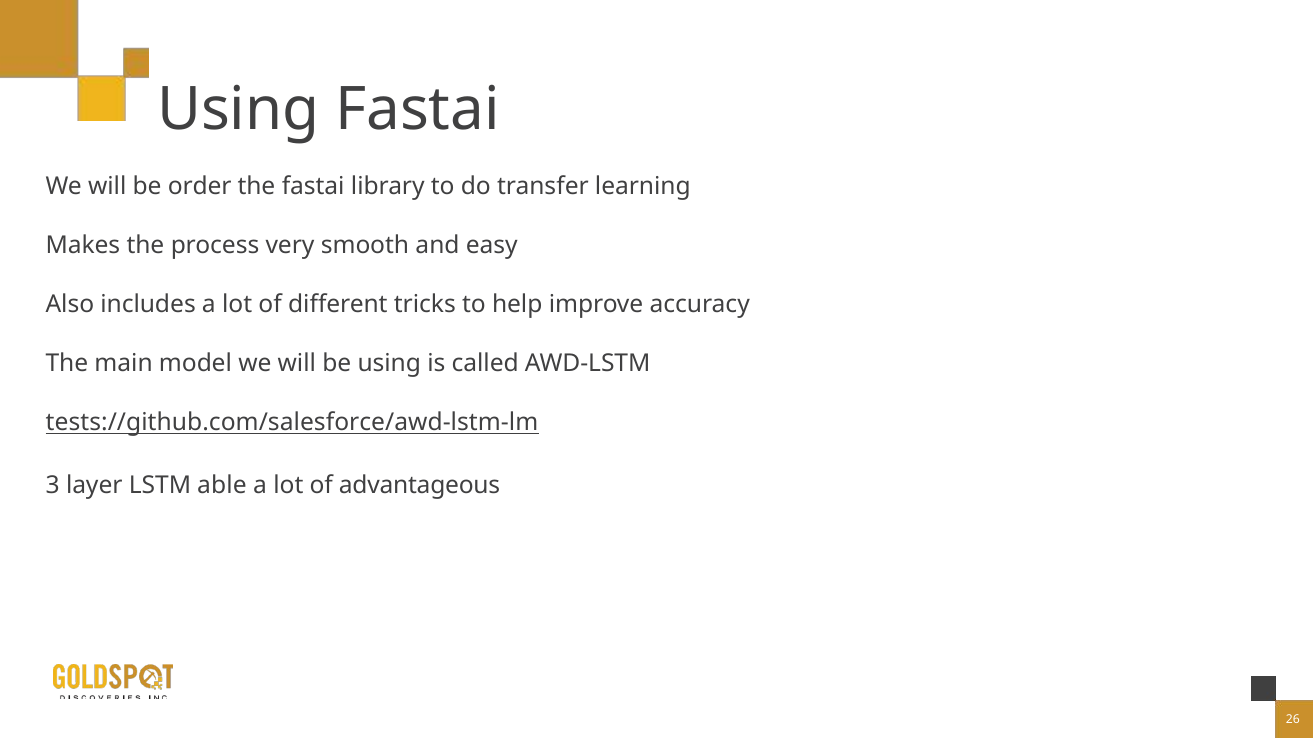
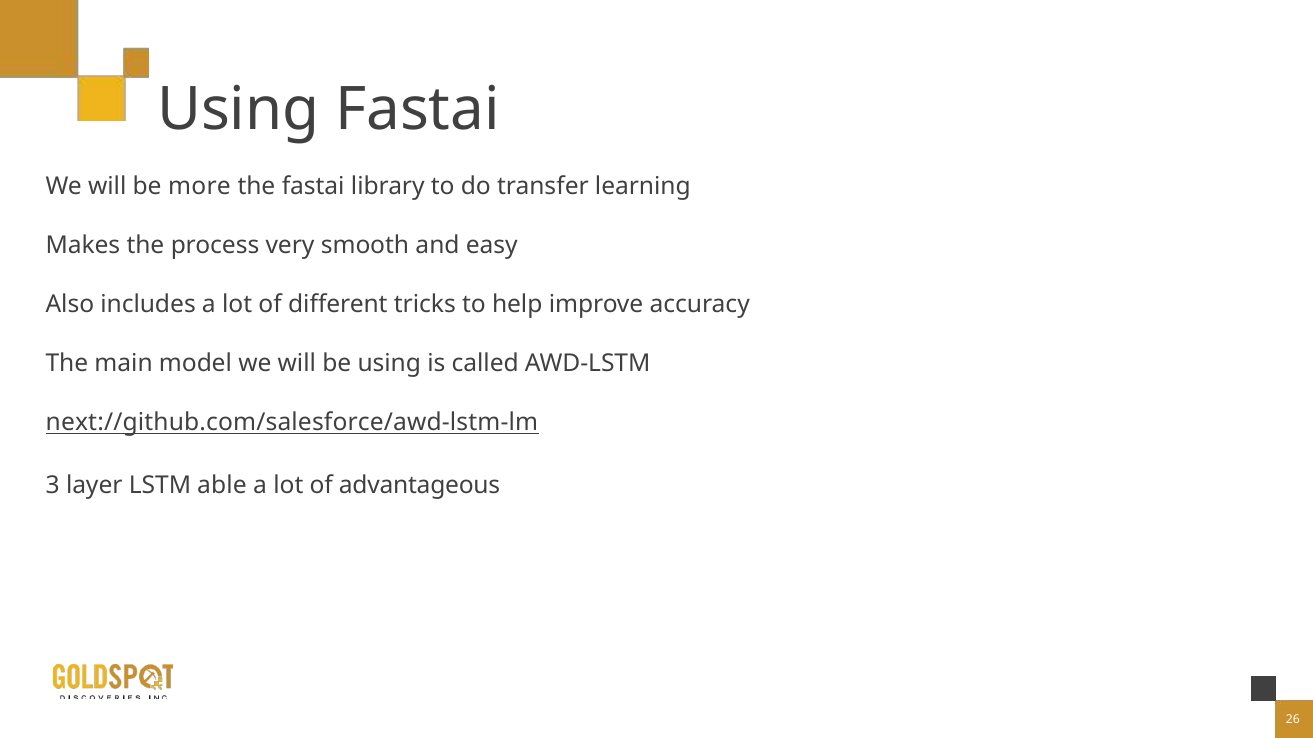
order: order -> more
tests://github.com/salesforce/awd-lstm-lm: tests://github.com/salesforce/awd-lstm-lm -> next://github.com/salesforce/awd-lstm-lm
